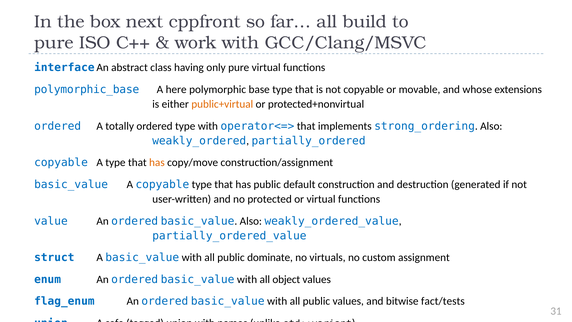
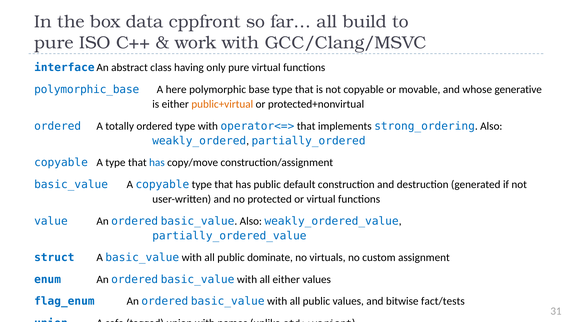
next: next -> data
extensions: extensions -> generative
has at (157, 163) colour: orange -> blue
all object: object -> either
